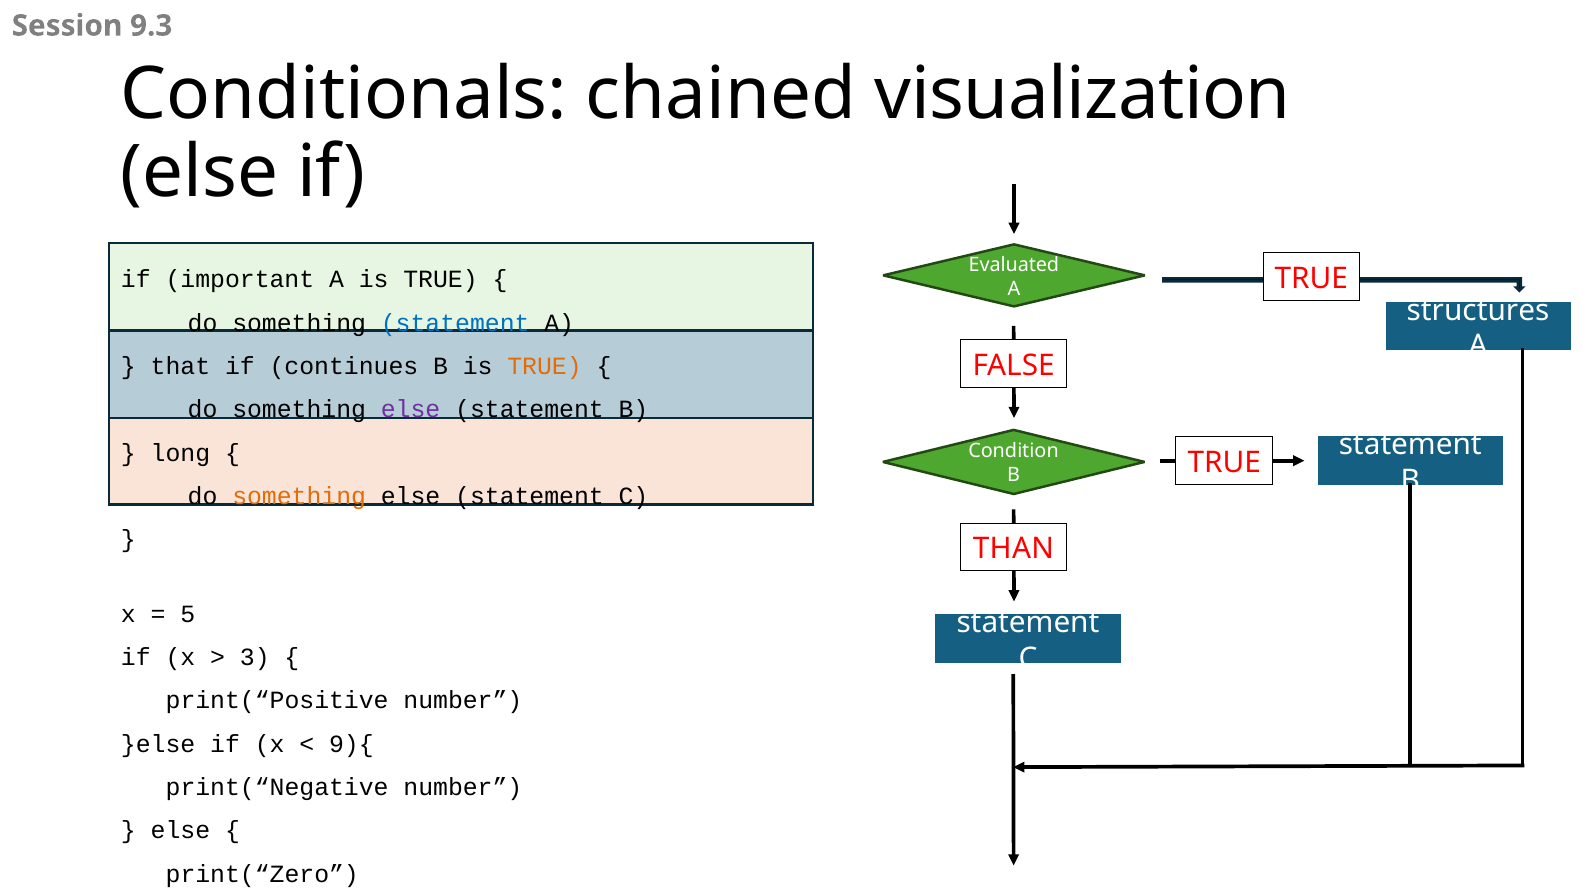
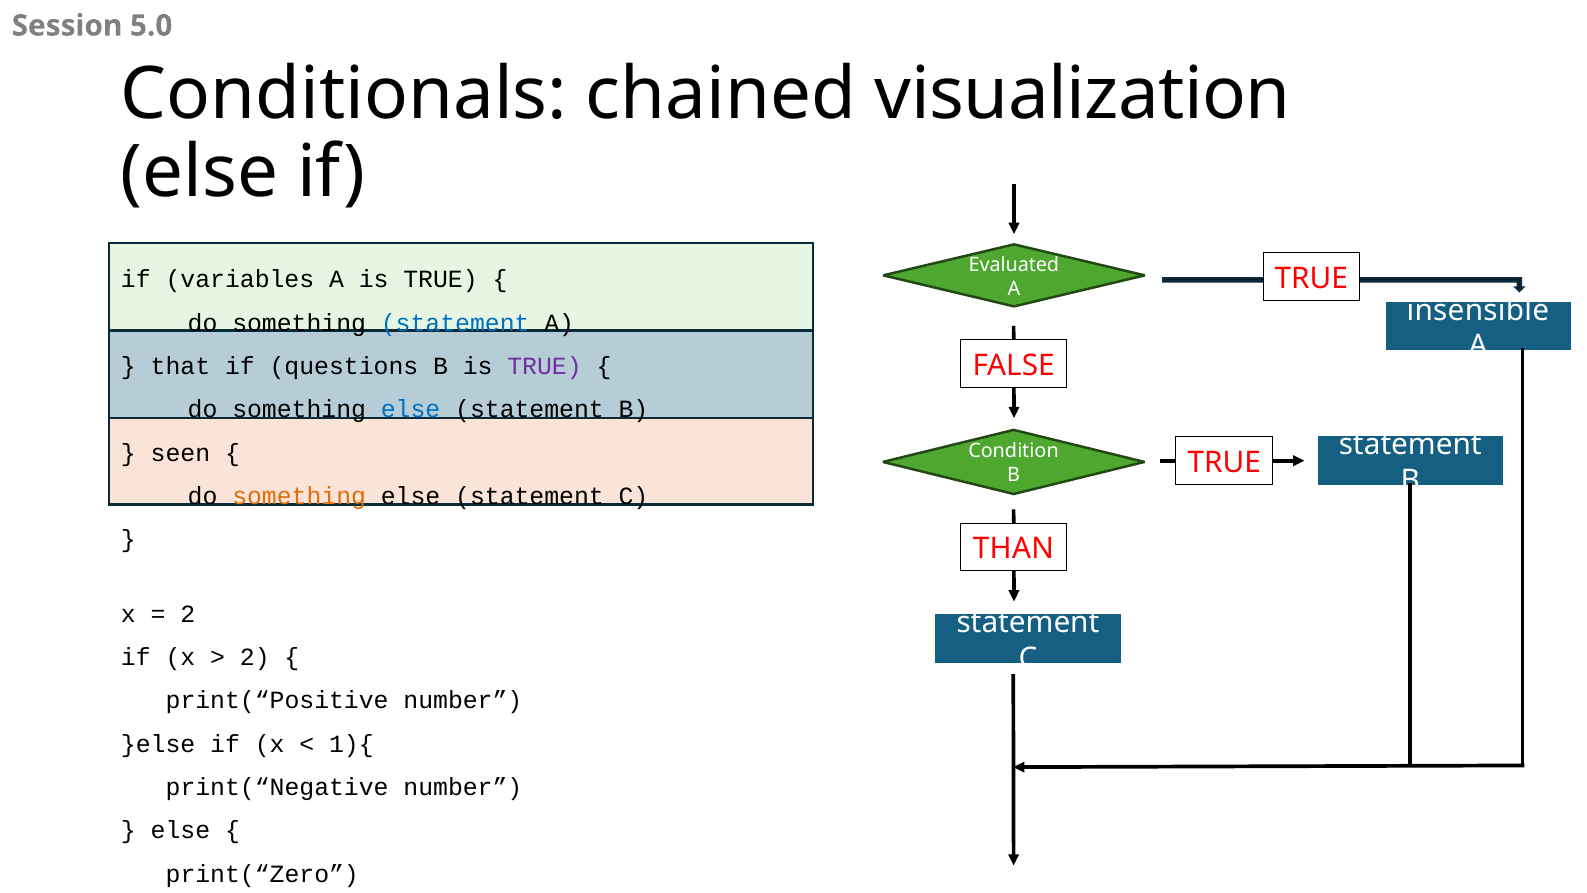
9.3: 9.3 -> 5.0
important: important -> variables
structures: structures -> insensible
continues: continues -> questions
TRUE at (545, 366) colour: orange -> purple
else at (411, 409) colour: purple -> blue
long: long -> seen
5 at (188, 614): 5 -> 2
3 at (255, 657): 3 -> 2
9){: 9){ -> 1){
